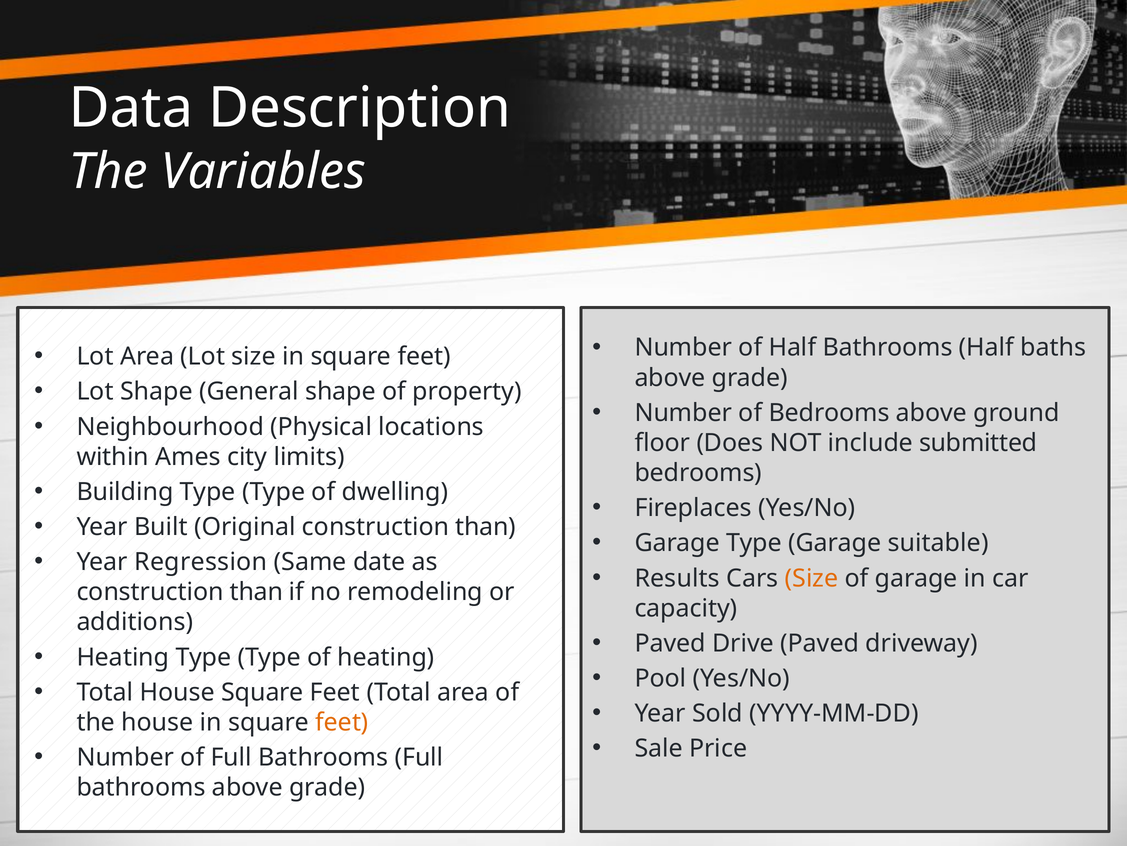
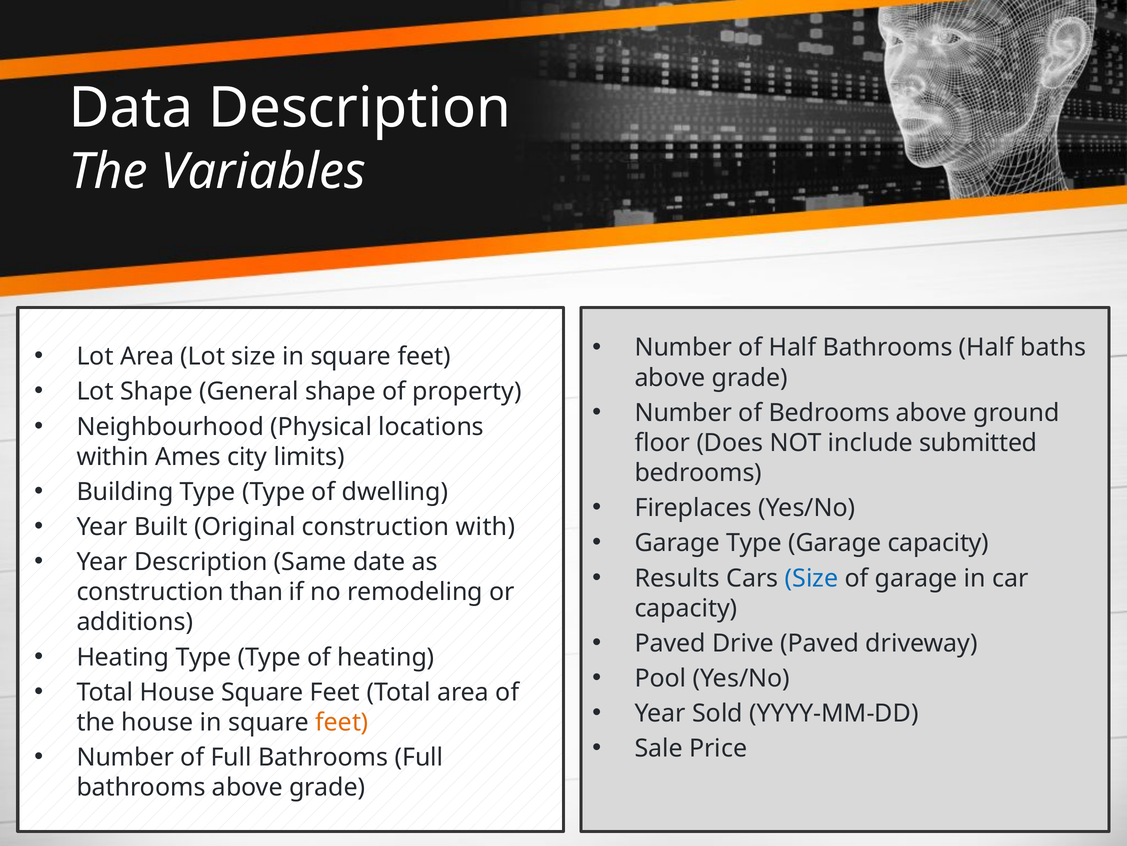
Original construction than: than -> with
Garage suitable: suitable -> capacity
Year Regression: Regression -> Description
Size at (812, 578) colour: orange -> blue
